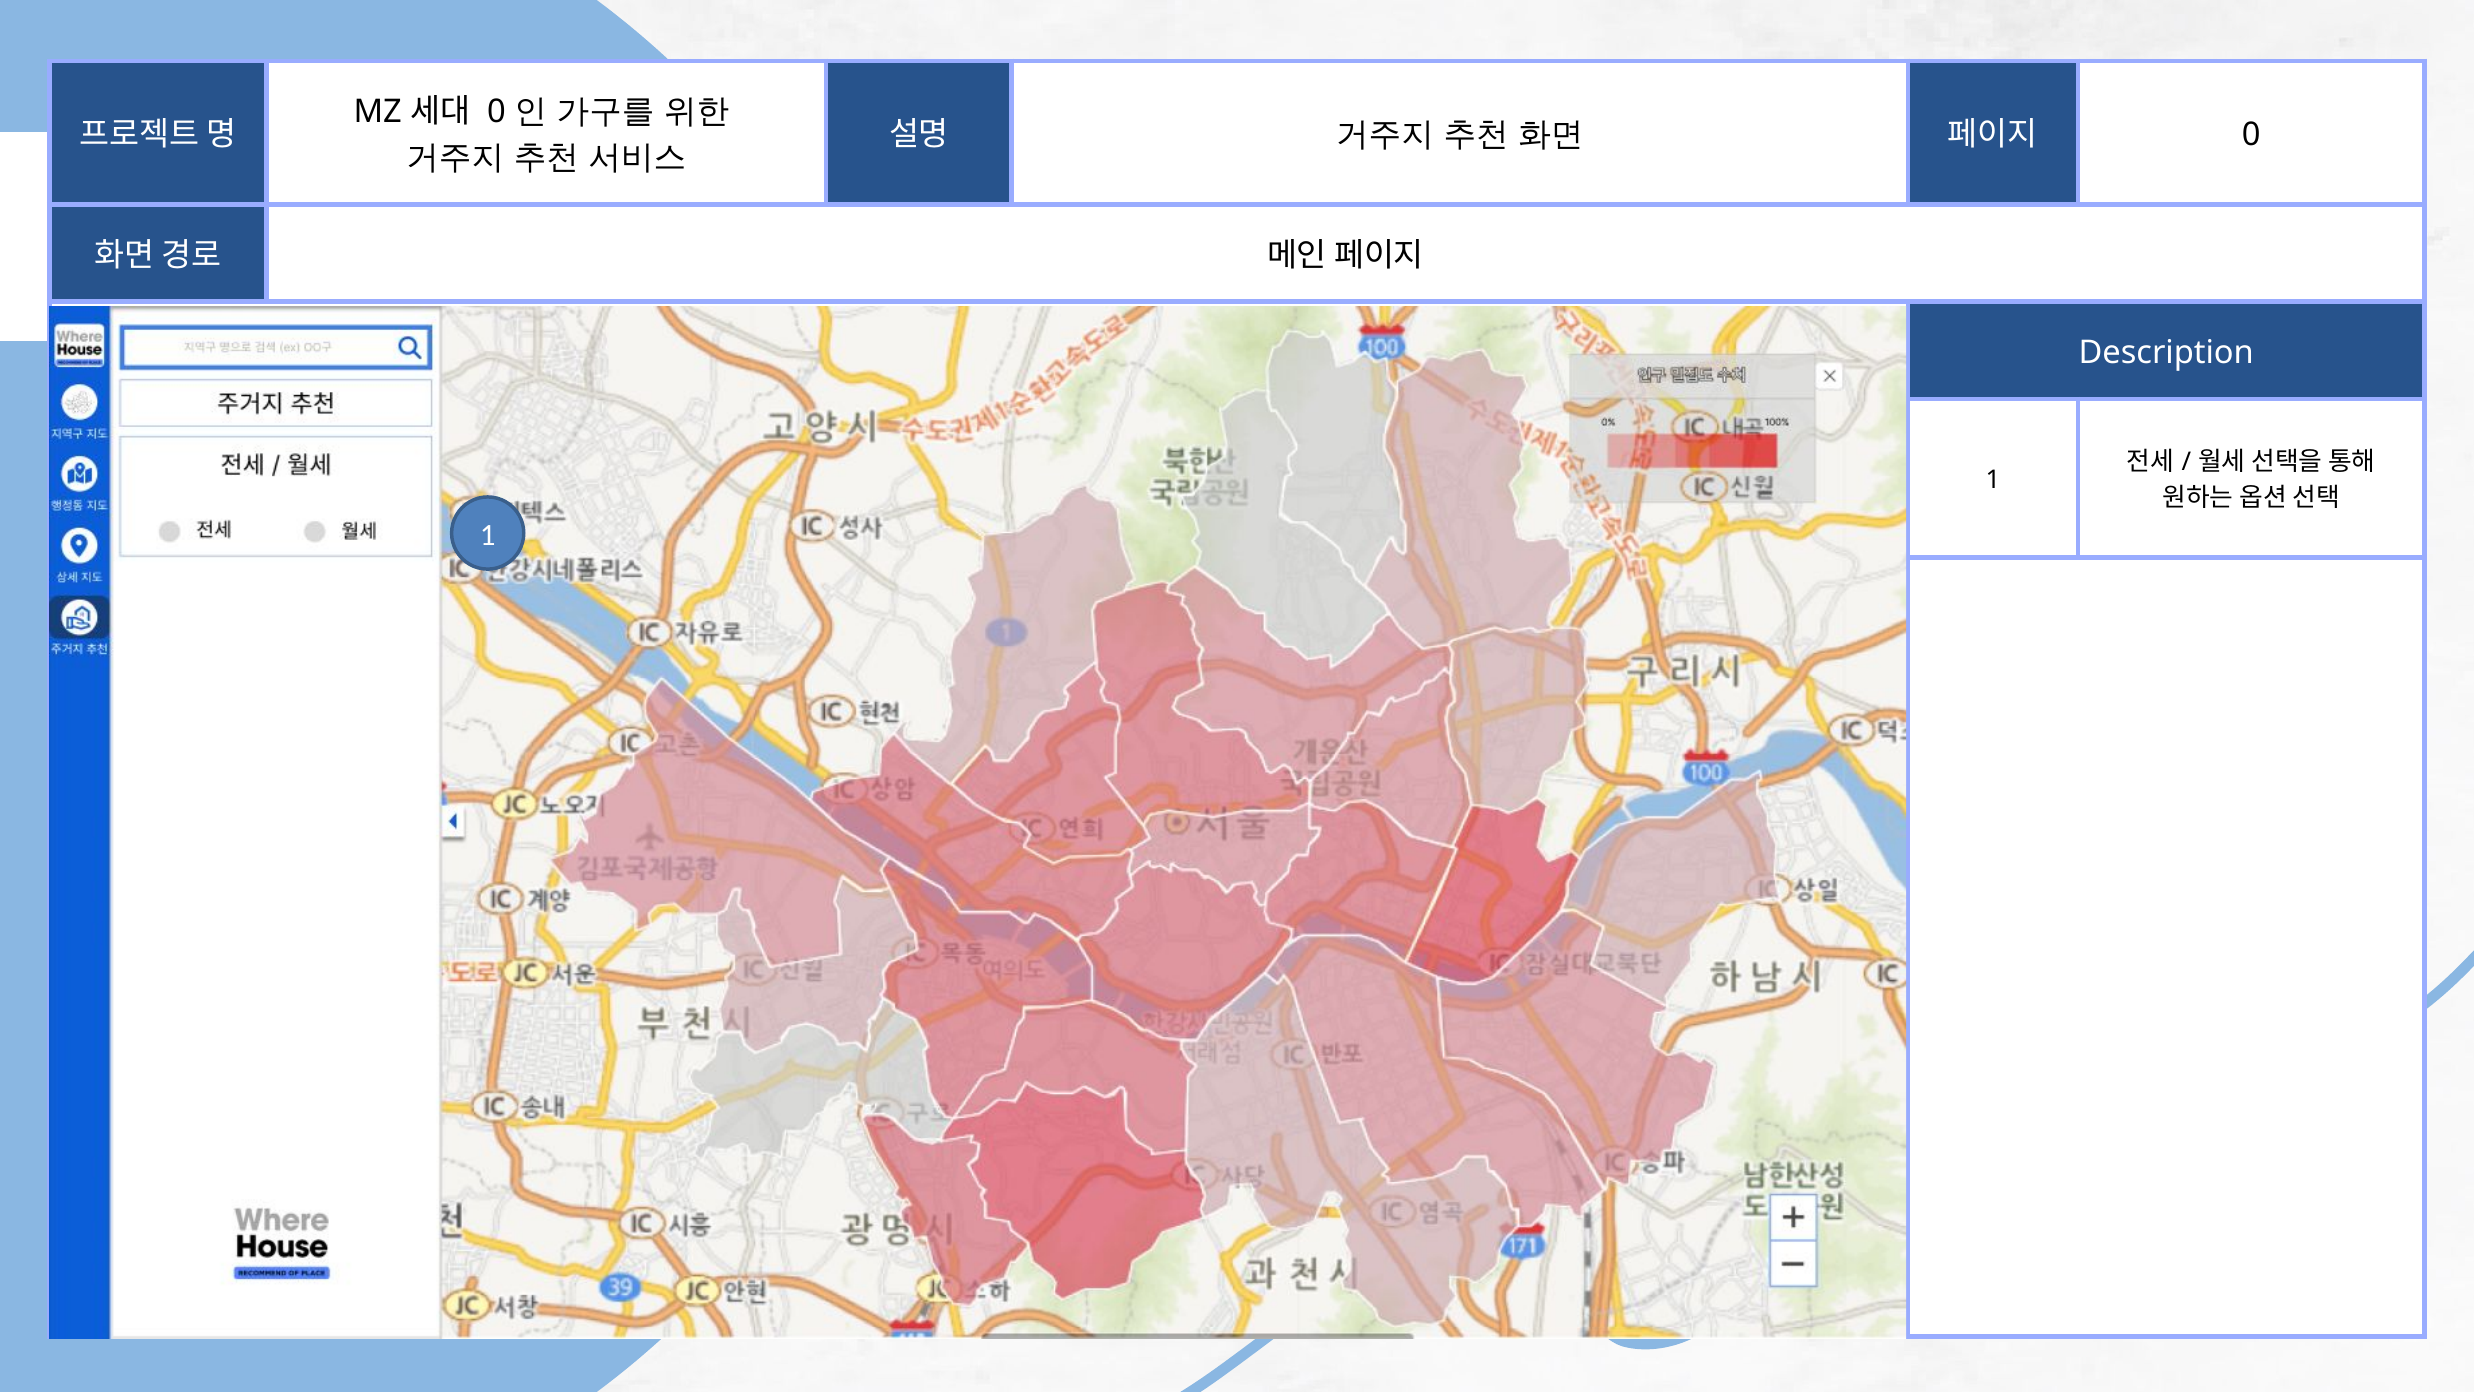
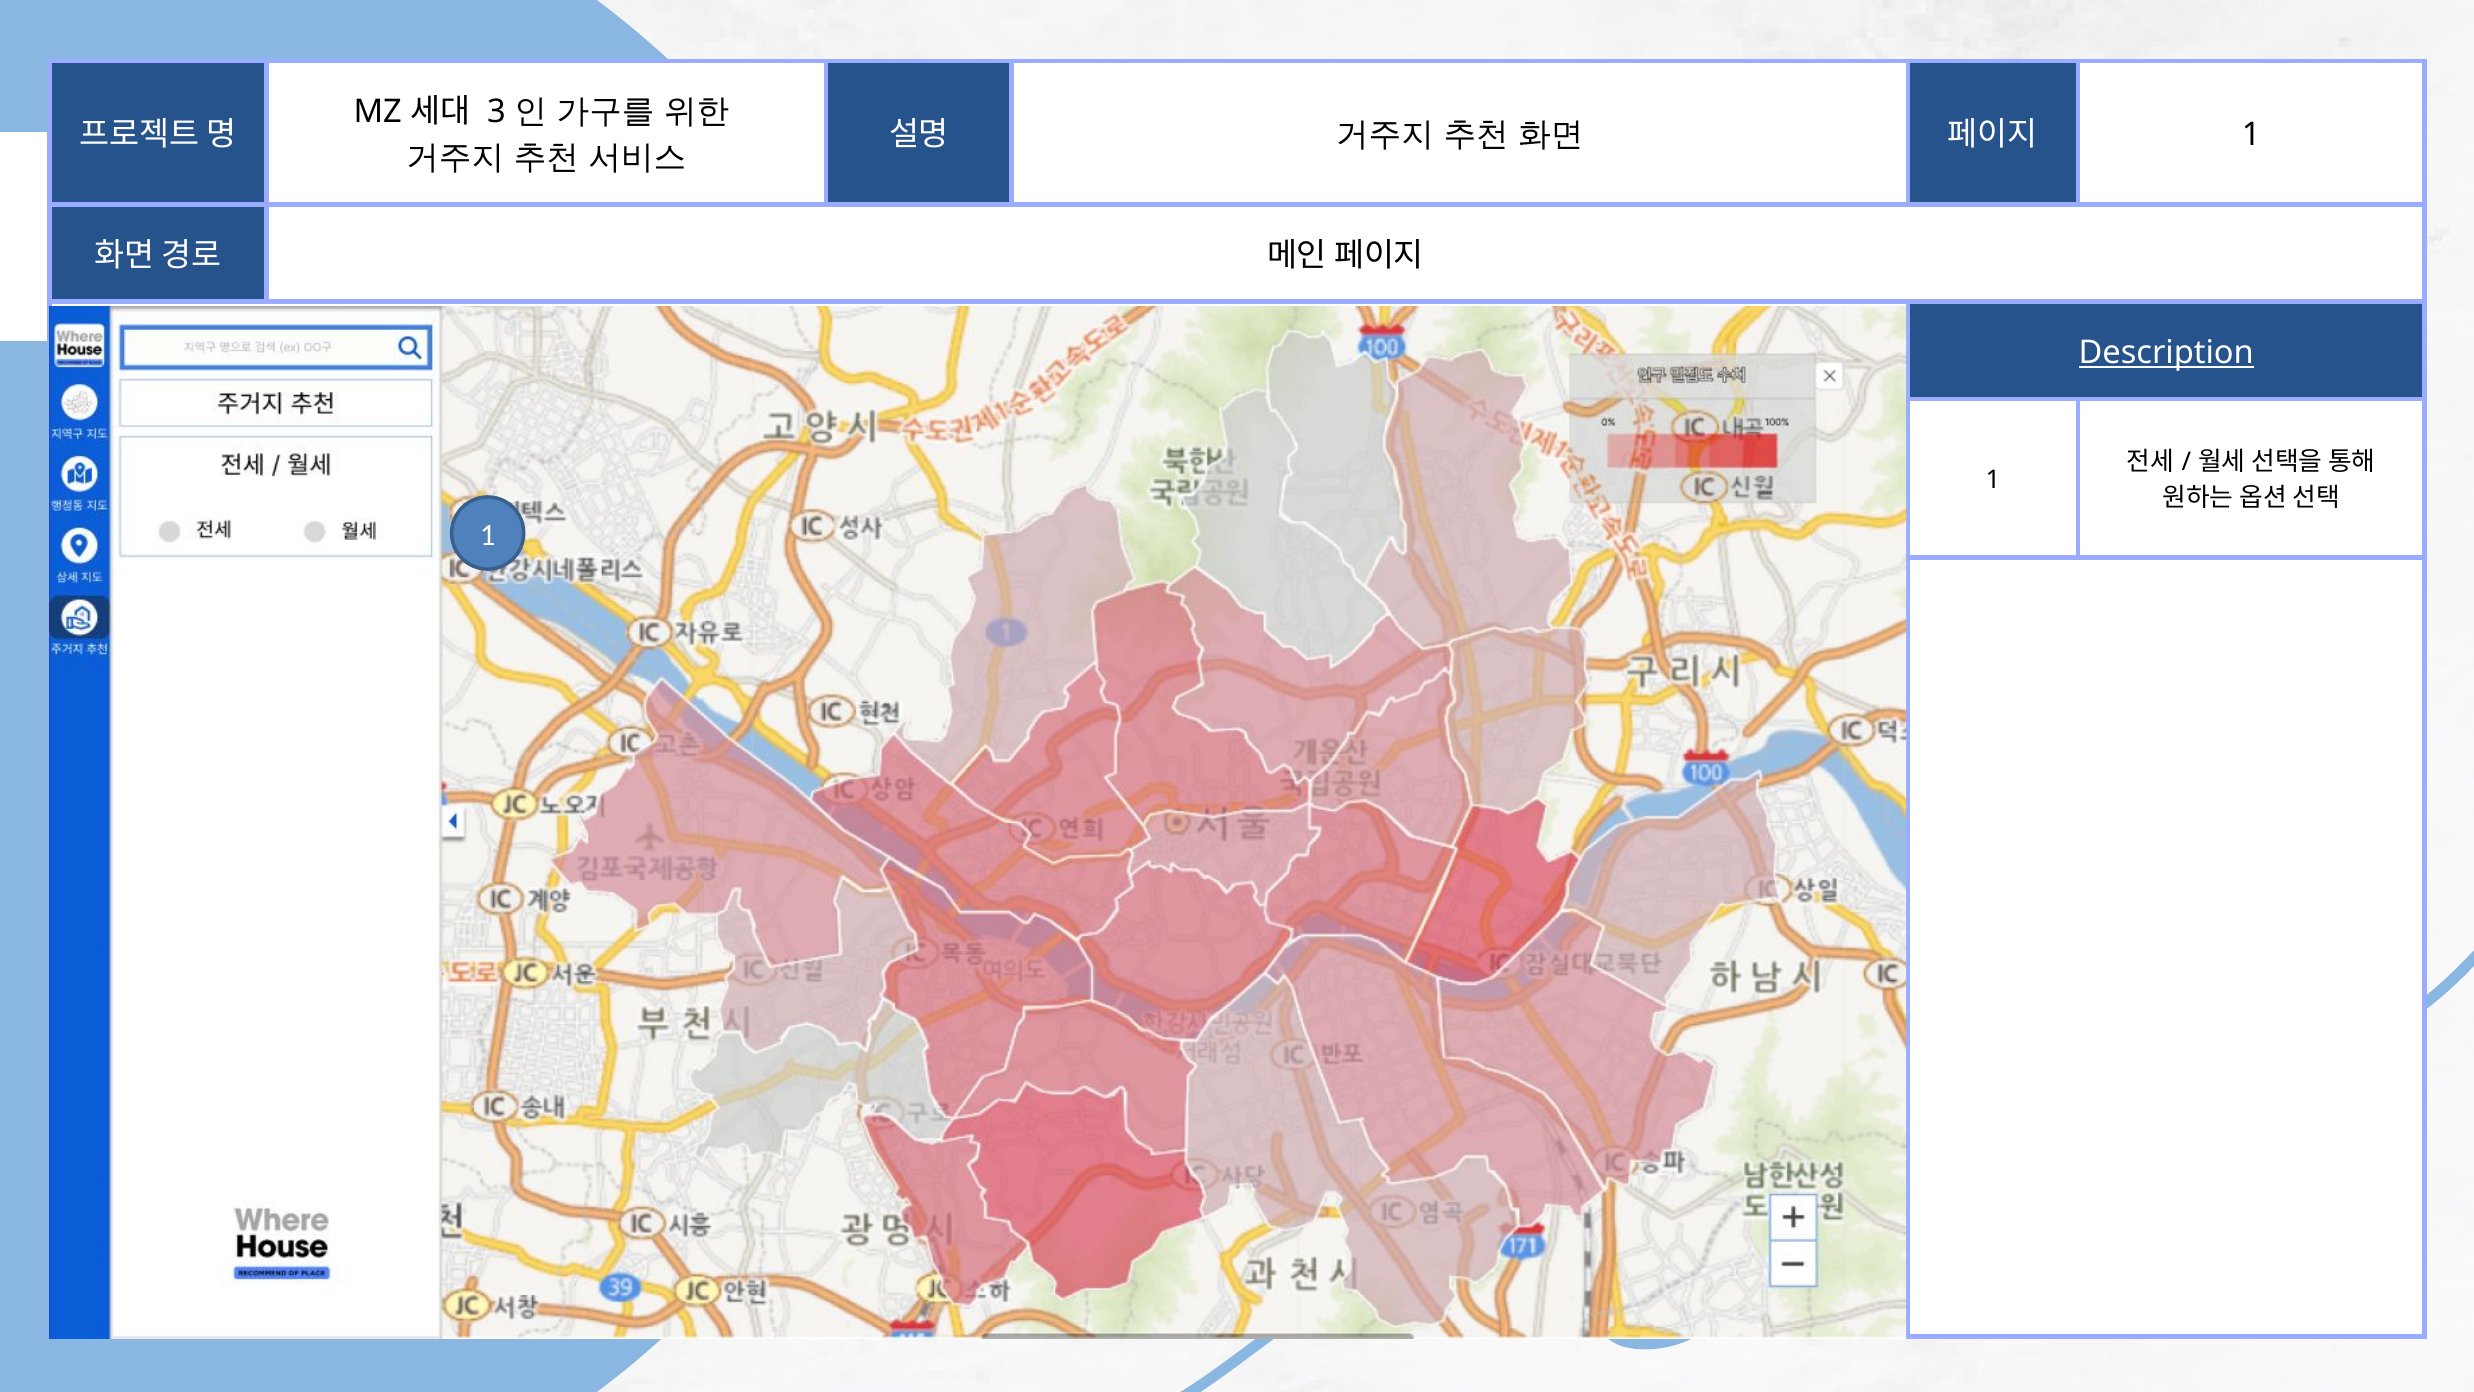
0 at (496, 112): 0 -> 3
0 at (2251, 135): 0 -> 1
Description underline: none -> present
